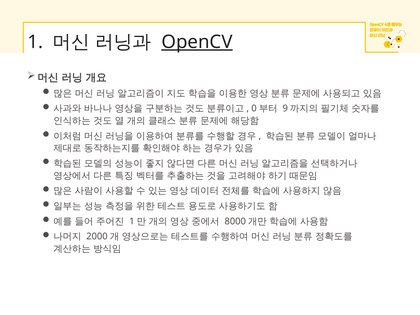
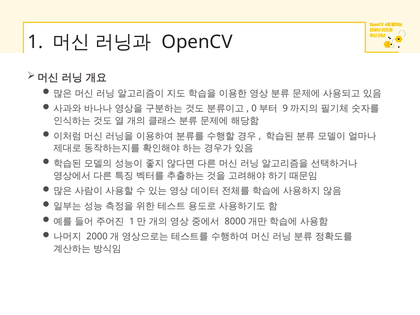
OpenCV underline: present -> none
